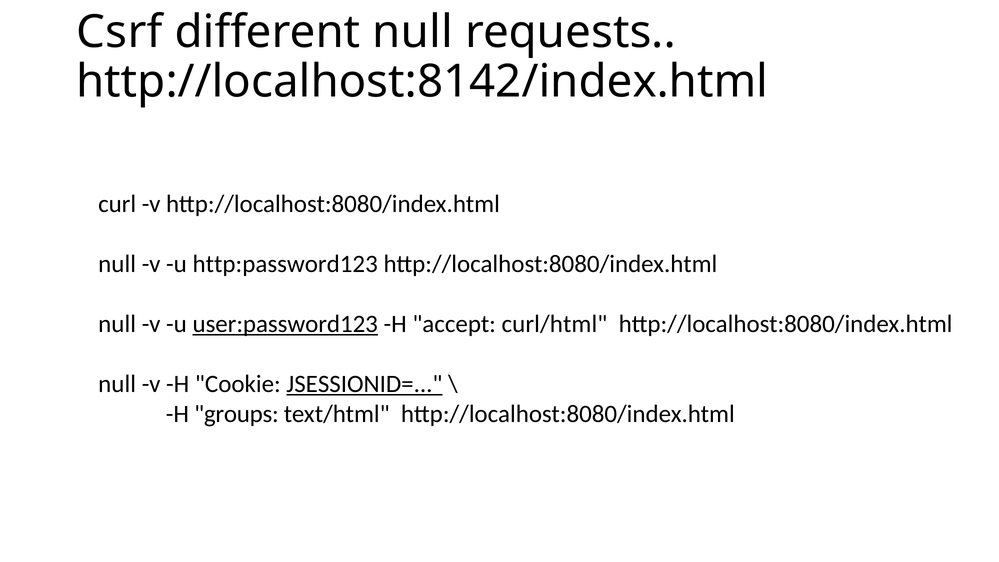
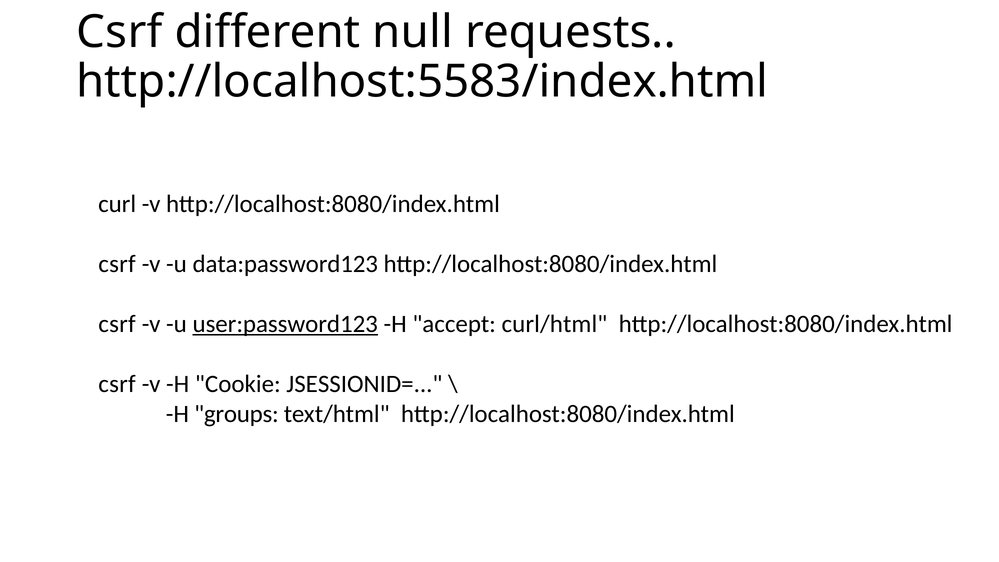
http://localhost:8142/index.html: http://localhost:8142/index.html -> http://localhost:5583/index.html
null at (117, 264): null -> csrf
http:password123: http:password123 -> data:password123
null at (117, 324): null -> csrf
null at (117, 384): null -> csrf
JSESSIONID= underline: present -> none
